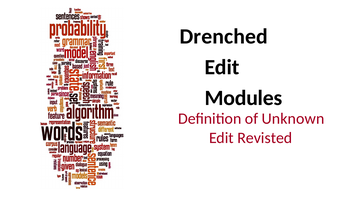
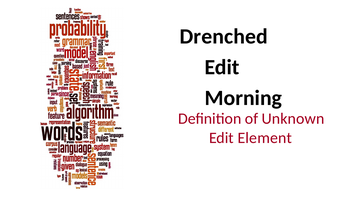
Modules: Modules -> Morning
Revisted: Revisted -> Element
